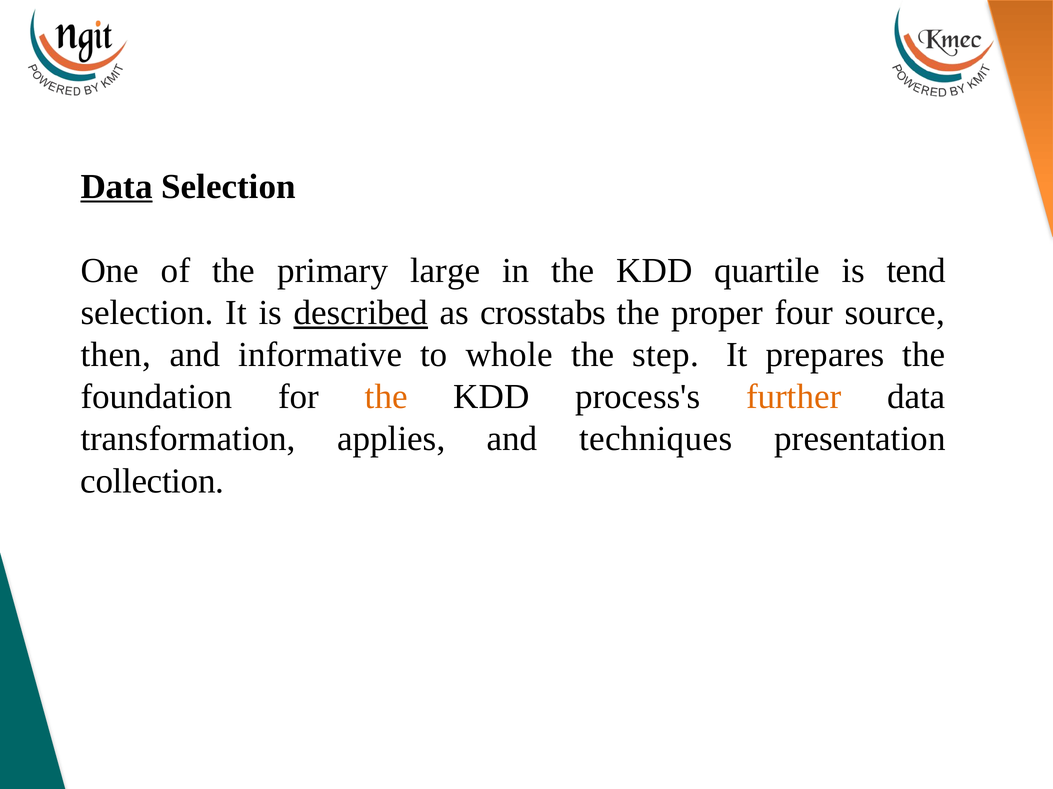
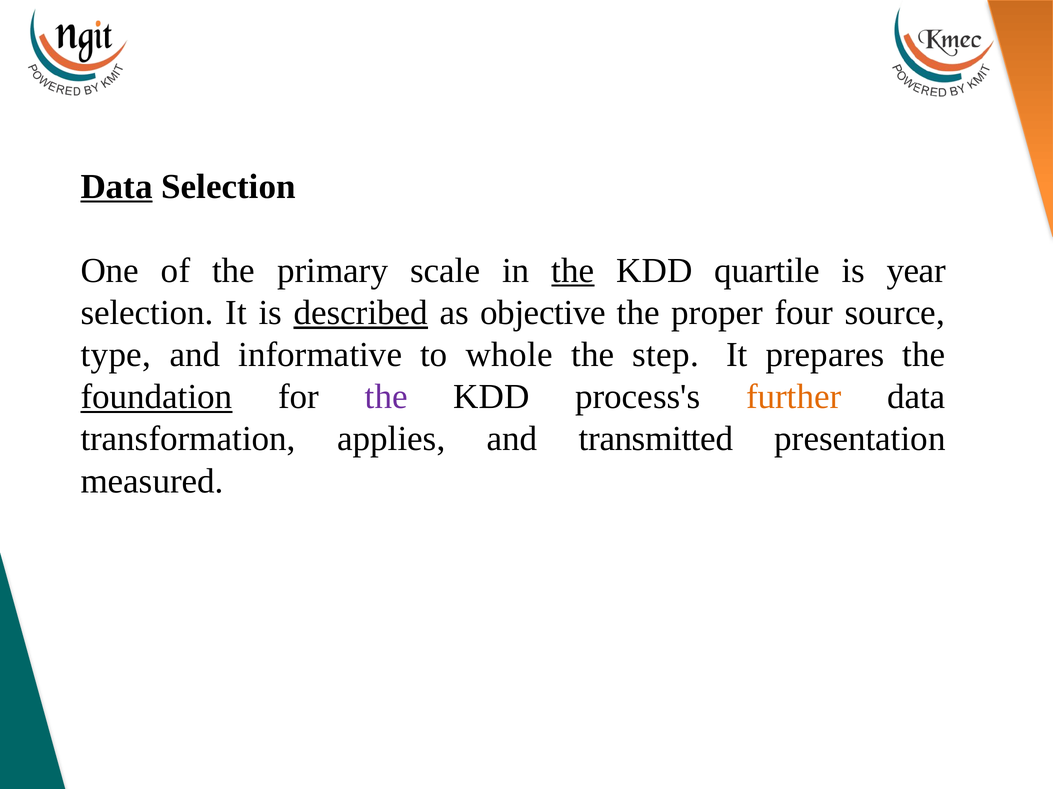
large: large -> scale
the at (573, 271) underline: none -> present
tend: tend -> year
crosstabs: crosstabs -> objective
then: then -> type
foundation underline: none -> present
the at (386, 397) colour: orange -> purple
techniques: techniques -> transmitted
collection: collection -> measured
